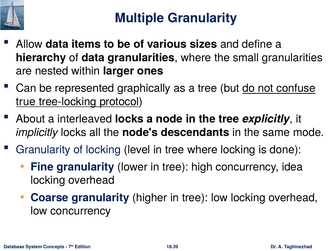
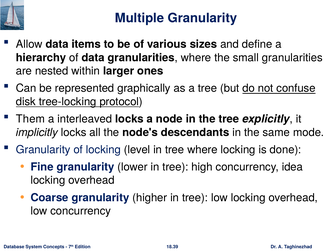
true: true -> disk
About: About -> Them
